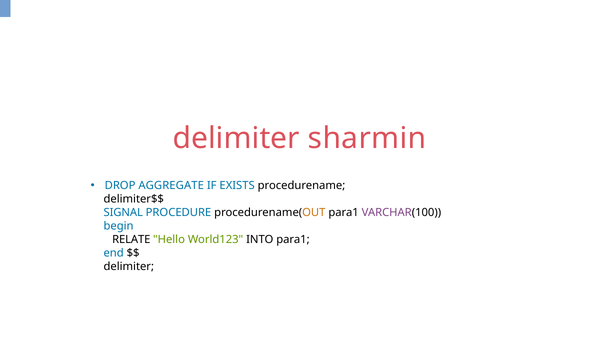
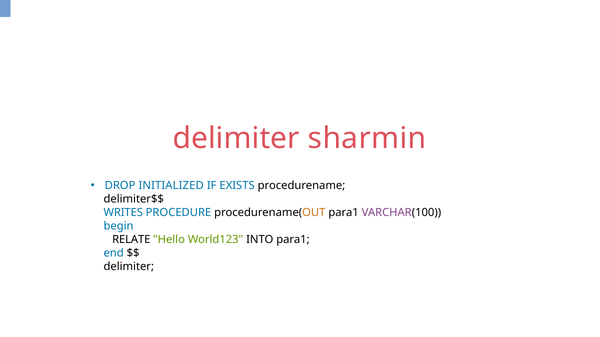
AGGREGATE: AGGREGATE -> INITIALIZED
SIGNAL: SIGNAL -> WRITES
